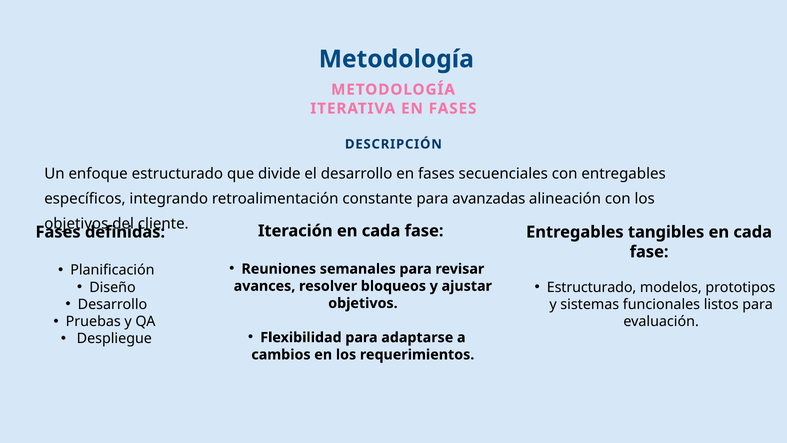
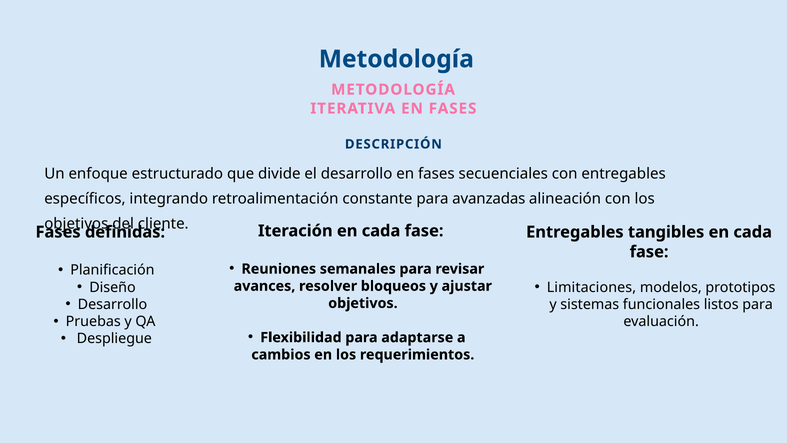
Estructurado at (592, 287): Estructurado -> Limitaciones
